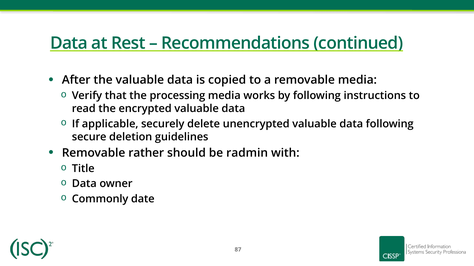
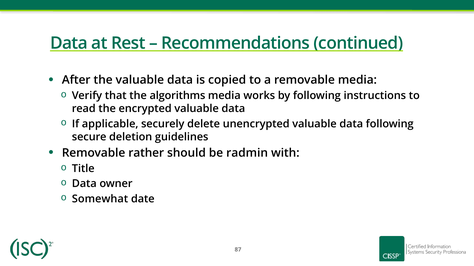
processing: processing -> algorithms
Commonly: Commonly -> Somewhat
